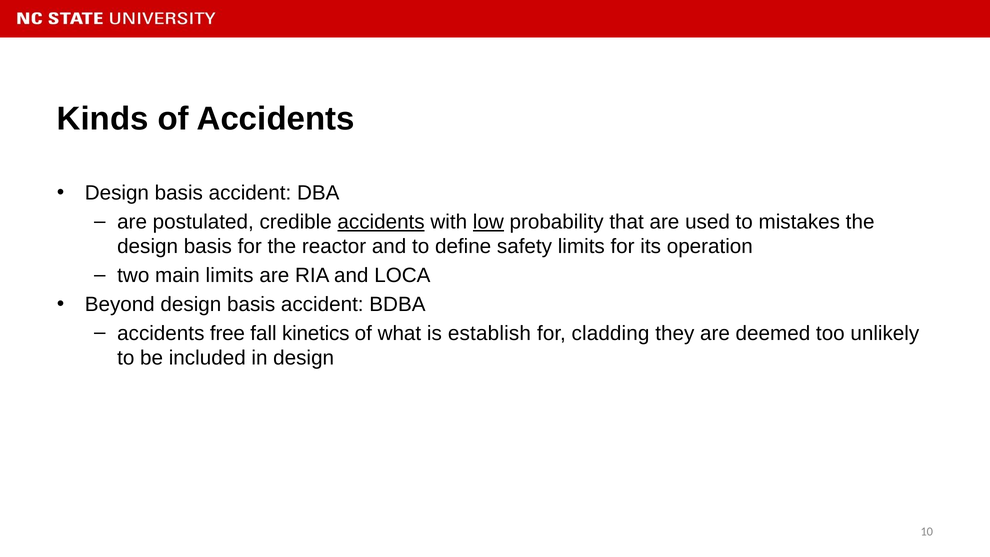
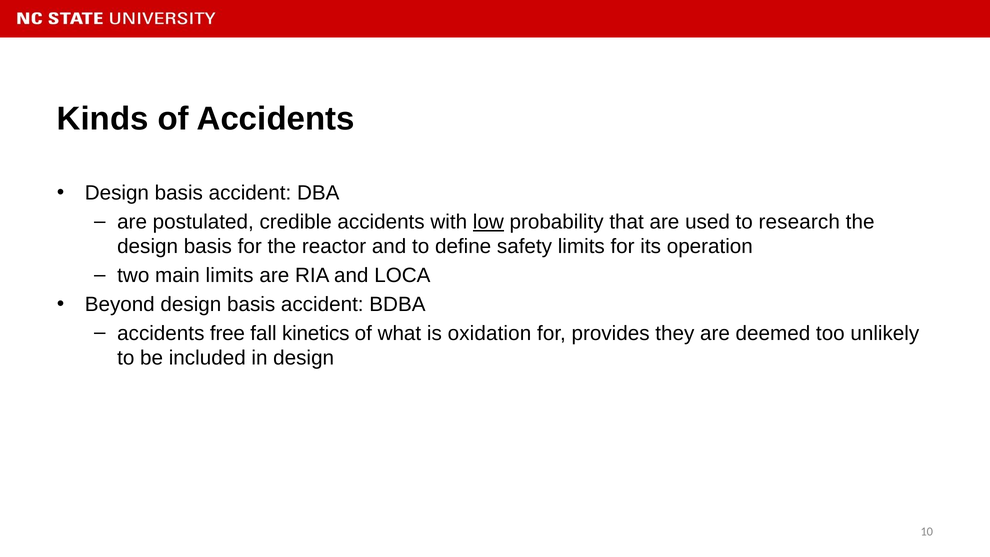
accidents at (381, 222) underline: present -> none
mistakes: mistakes -> research
establish: establish -> oxidation
cladding: cladding -> provides
